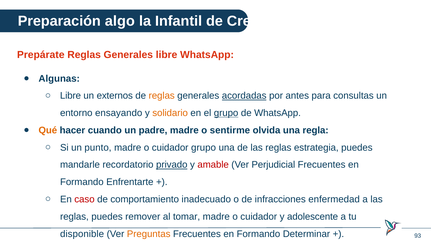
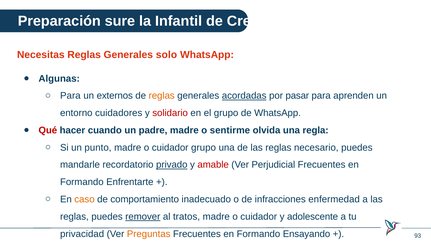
algo: algo -> sure
Prepárate: Prepárate -> Necesitas
Generales libre: libre -> solo
Libre at (70, 96): Libre -> Para
antes: antes -> pasar
consultas: consultas -> aprenden
ensayando: ensayando -> cuidadores
solidario colour: orange -> red
grupo at (226, 113) underline: present -> none
Qué colour: orange -> red
estrategia: estrategia -> necesario
caso colour: red -> orange
remover underline: none -> present
tomar: tomar -> tratos
disponible: disponible -> privacidad
Determinar: Determinar -> Ensayando
